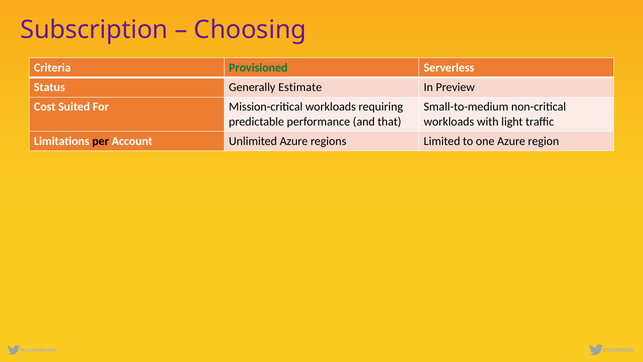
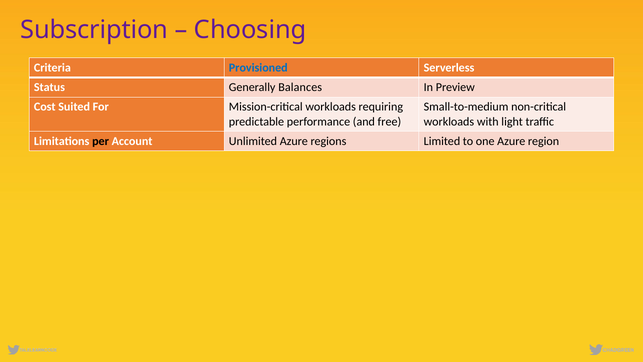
Provisioned colour: green -> blue
Estimate: Estimate -> Balances
that: that -> free
